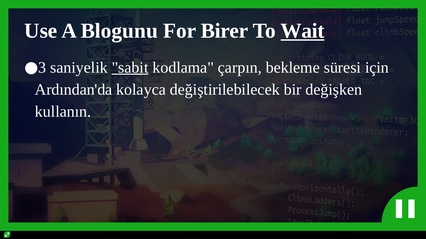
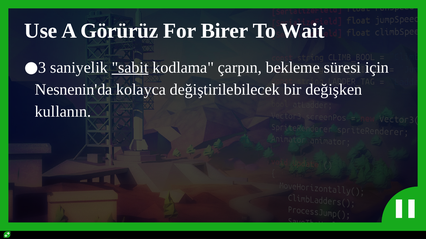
Blogunu: Blogunu -> Görürüz
Wait underline: present -> none
Ardından'da: Ardından'da -> Nesnenin'da
